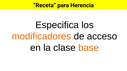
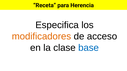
base colour: orange -> blue
